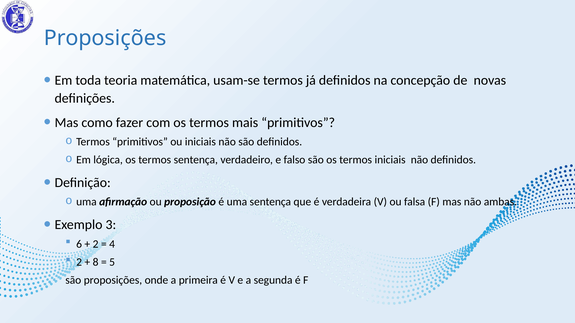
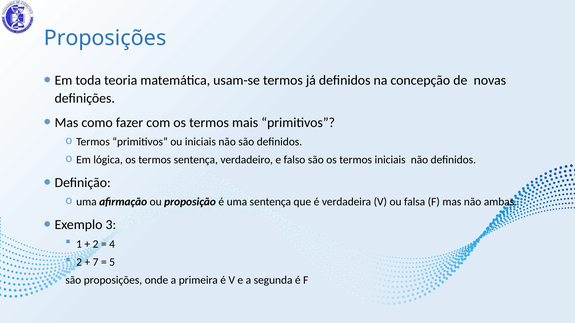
6: 6 -> 1
8: 8 -> 7
